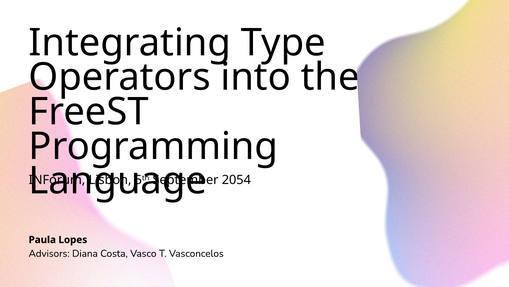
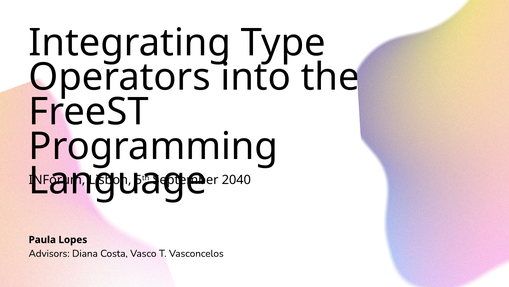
2054: 2054 -> 2040
